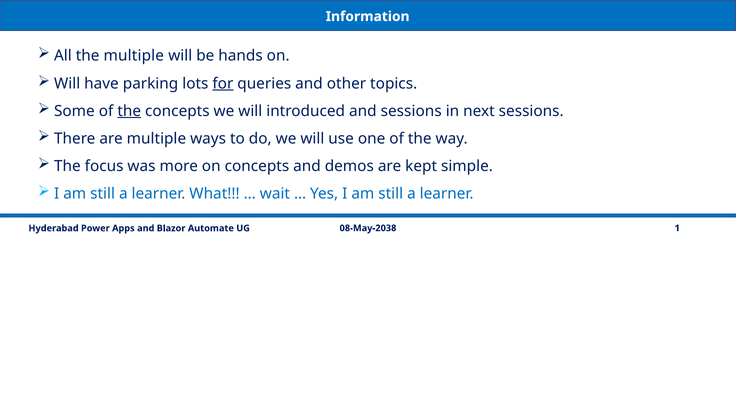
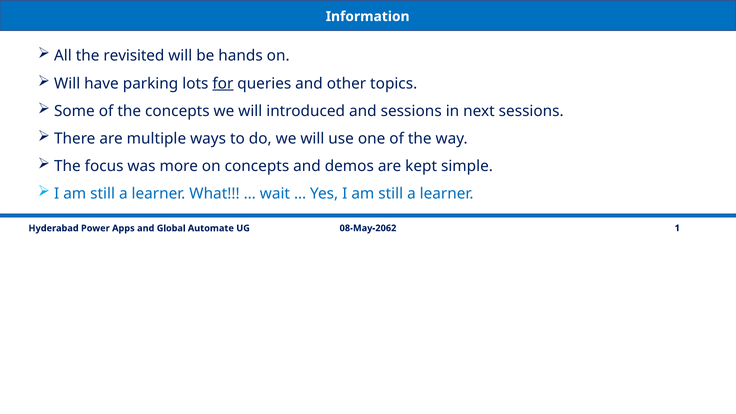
the multiple: multiple -> revisited
the at (129, 111) underline: present -> none
08-May-2038: 08-May-2038 -> 08-May-2062
Blazor: Blazor -> Global
